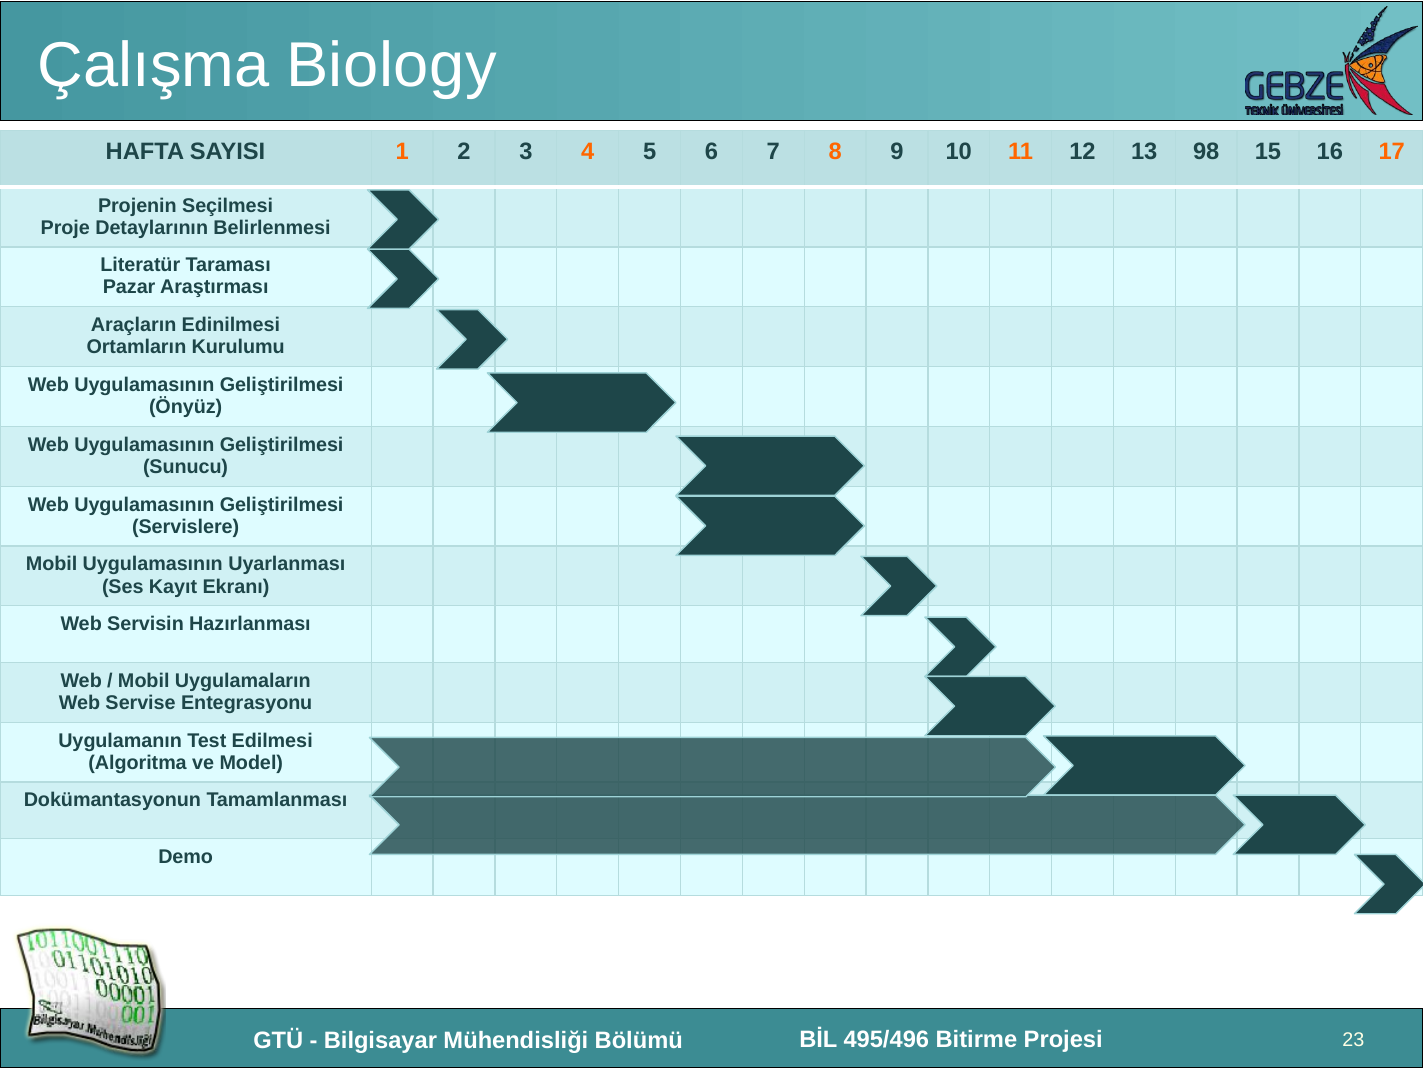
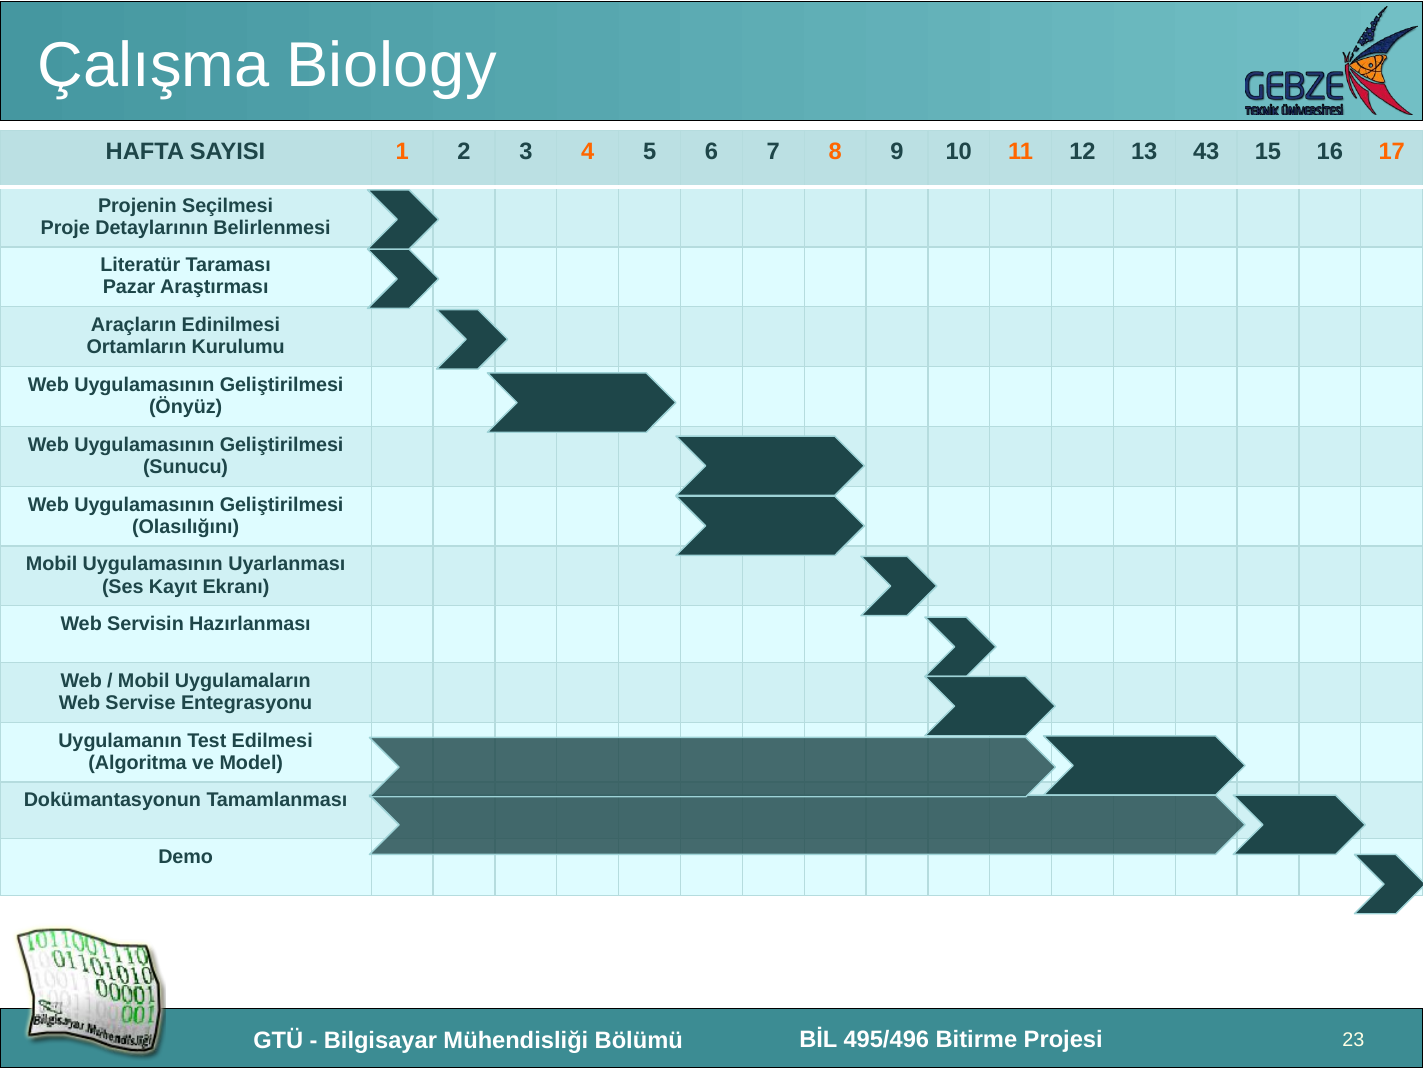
98: 98 -> 43
Servislere: Servislere -> Olasılığını
